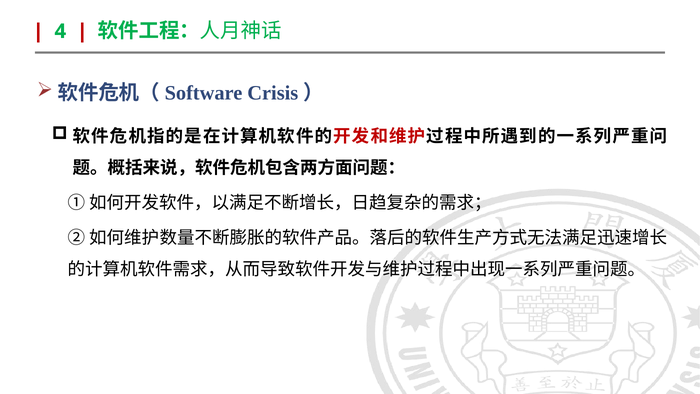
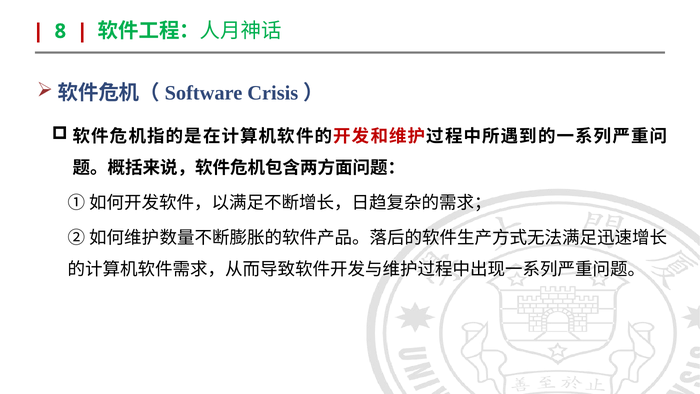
4: 4 -> 8
